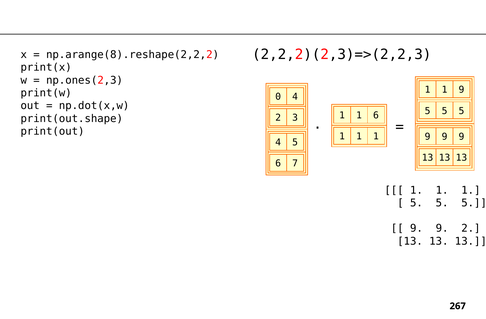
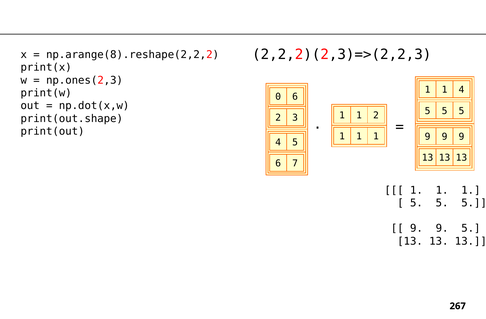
1 9: 9 -> 4
0 4: 4 -> 6
1 6: 6 -> 2
9 2: 2 -> 5
